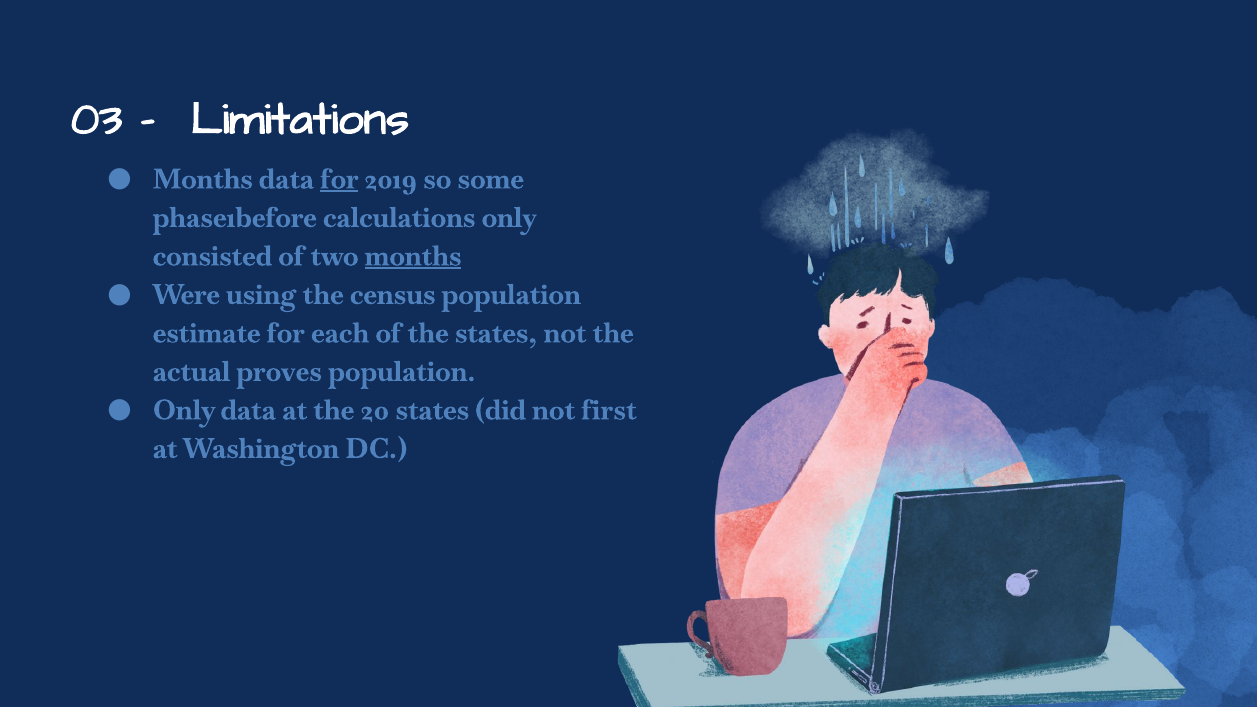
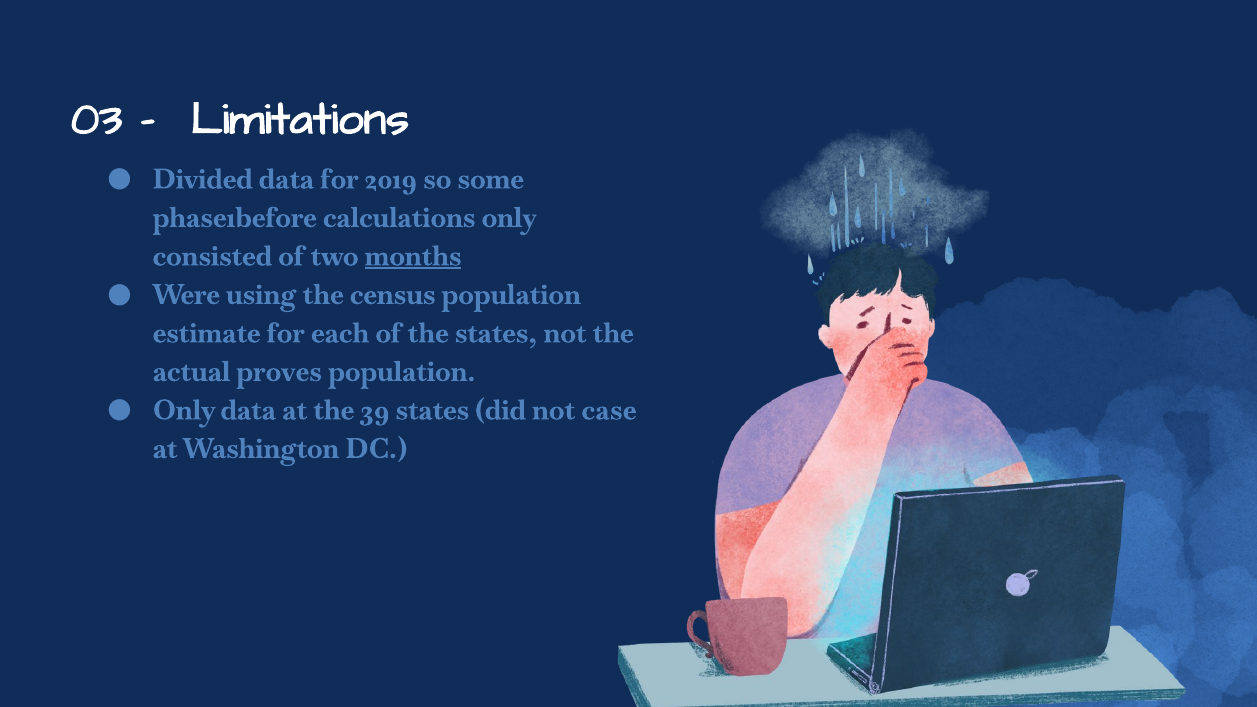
Months at (203, 179): Months -> Divided
for at (339, 179) underline: present -> none
20: 20 -> 39
first: first -> case
